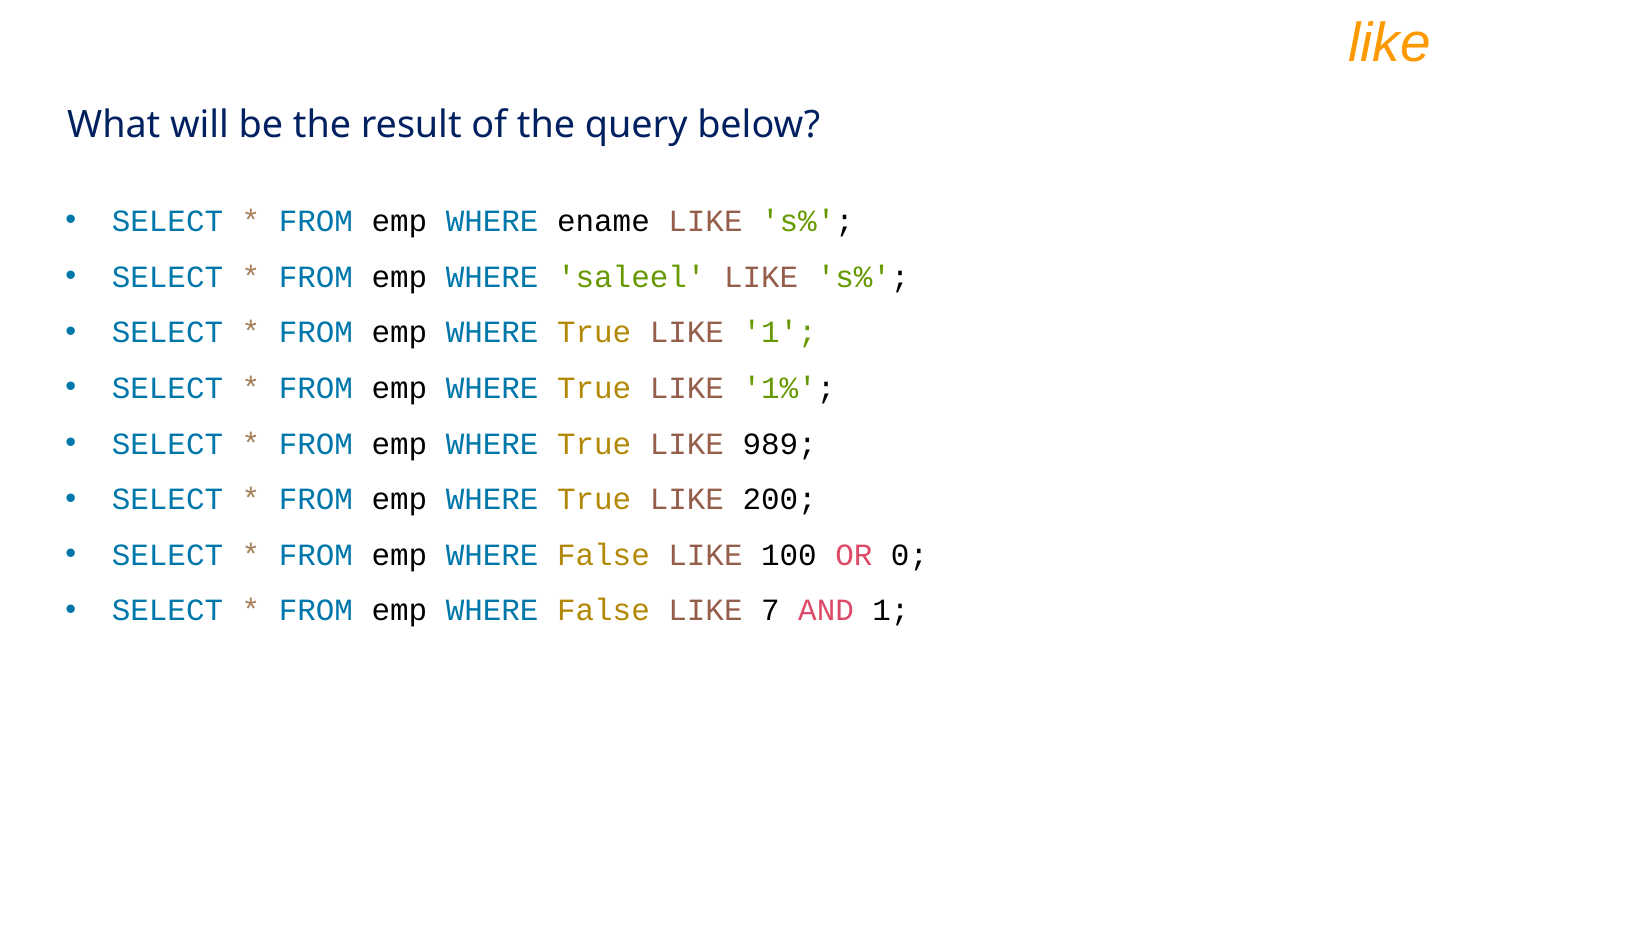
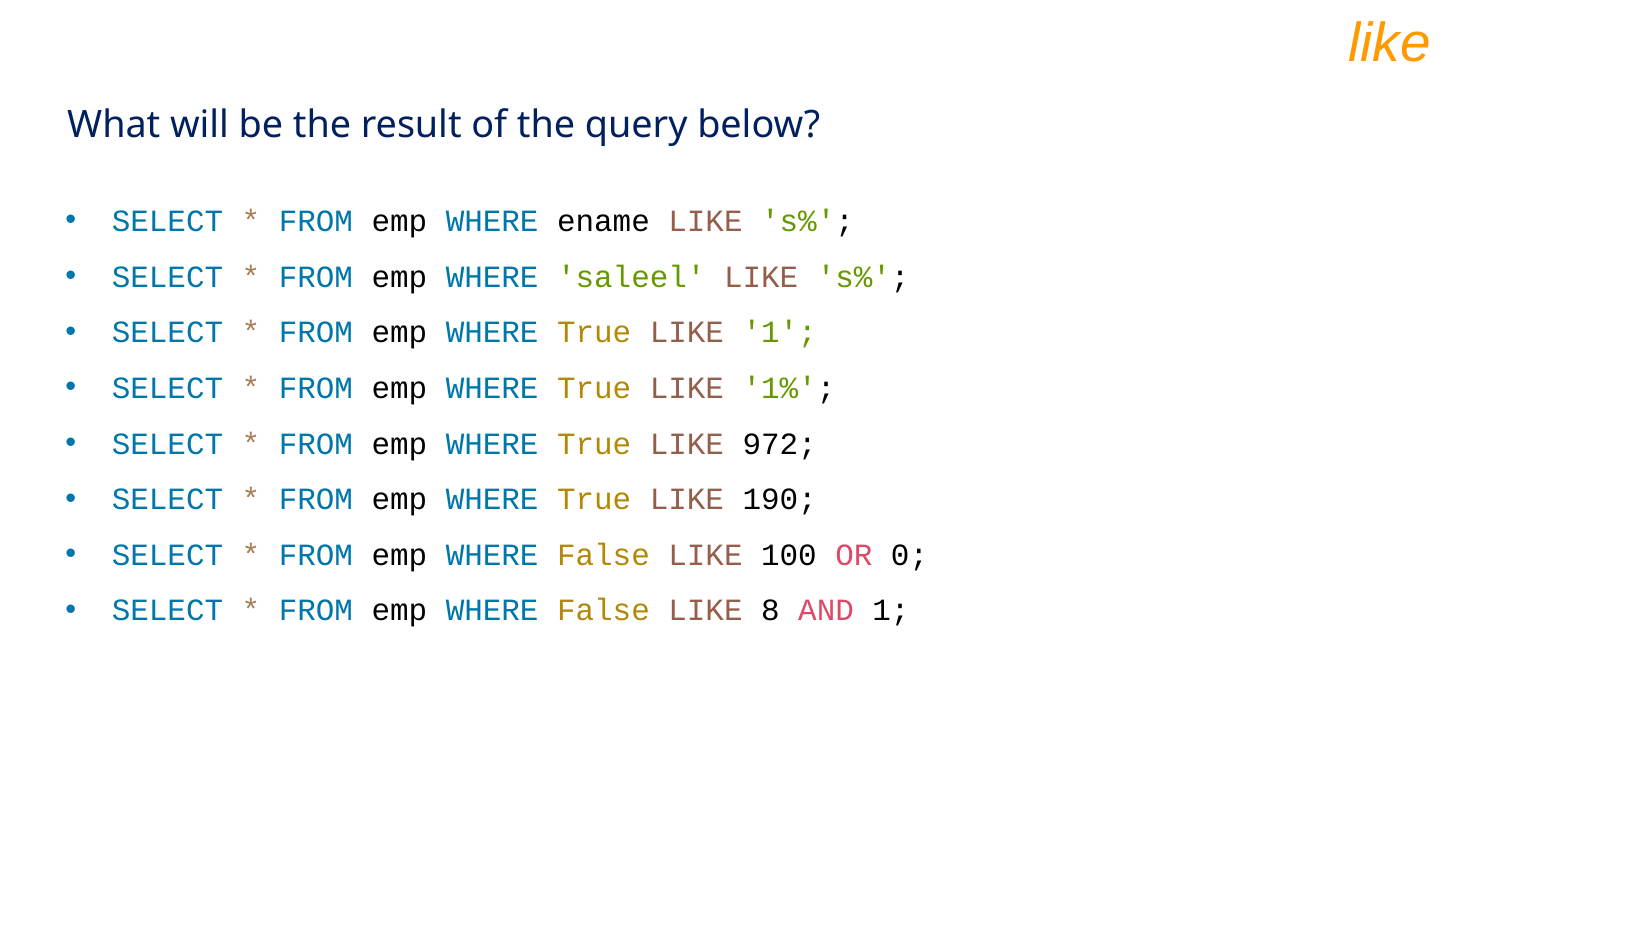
989: 989 -> 972
200: 200 -> 190
7: 7 -> 8
